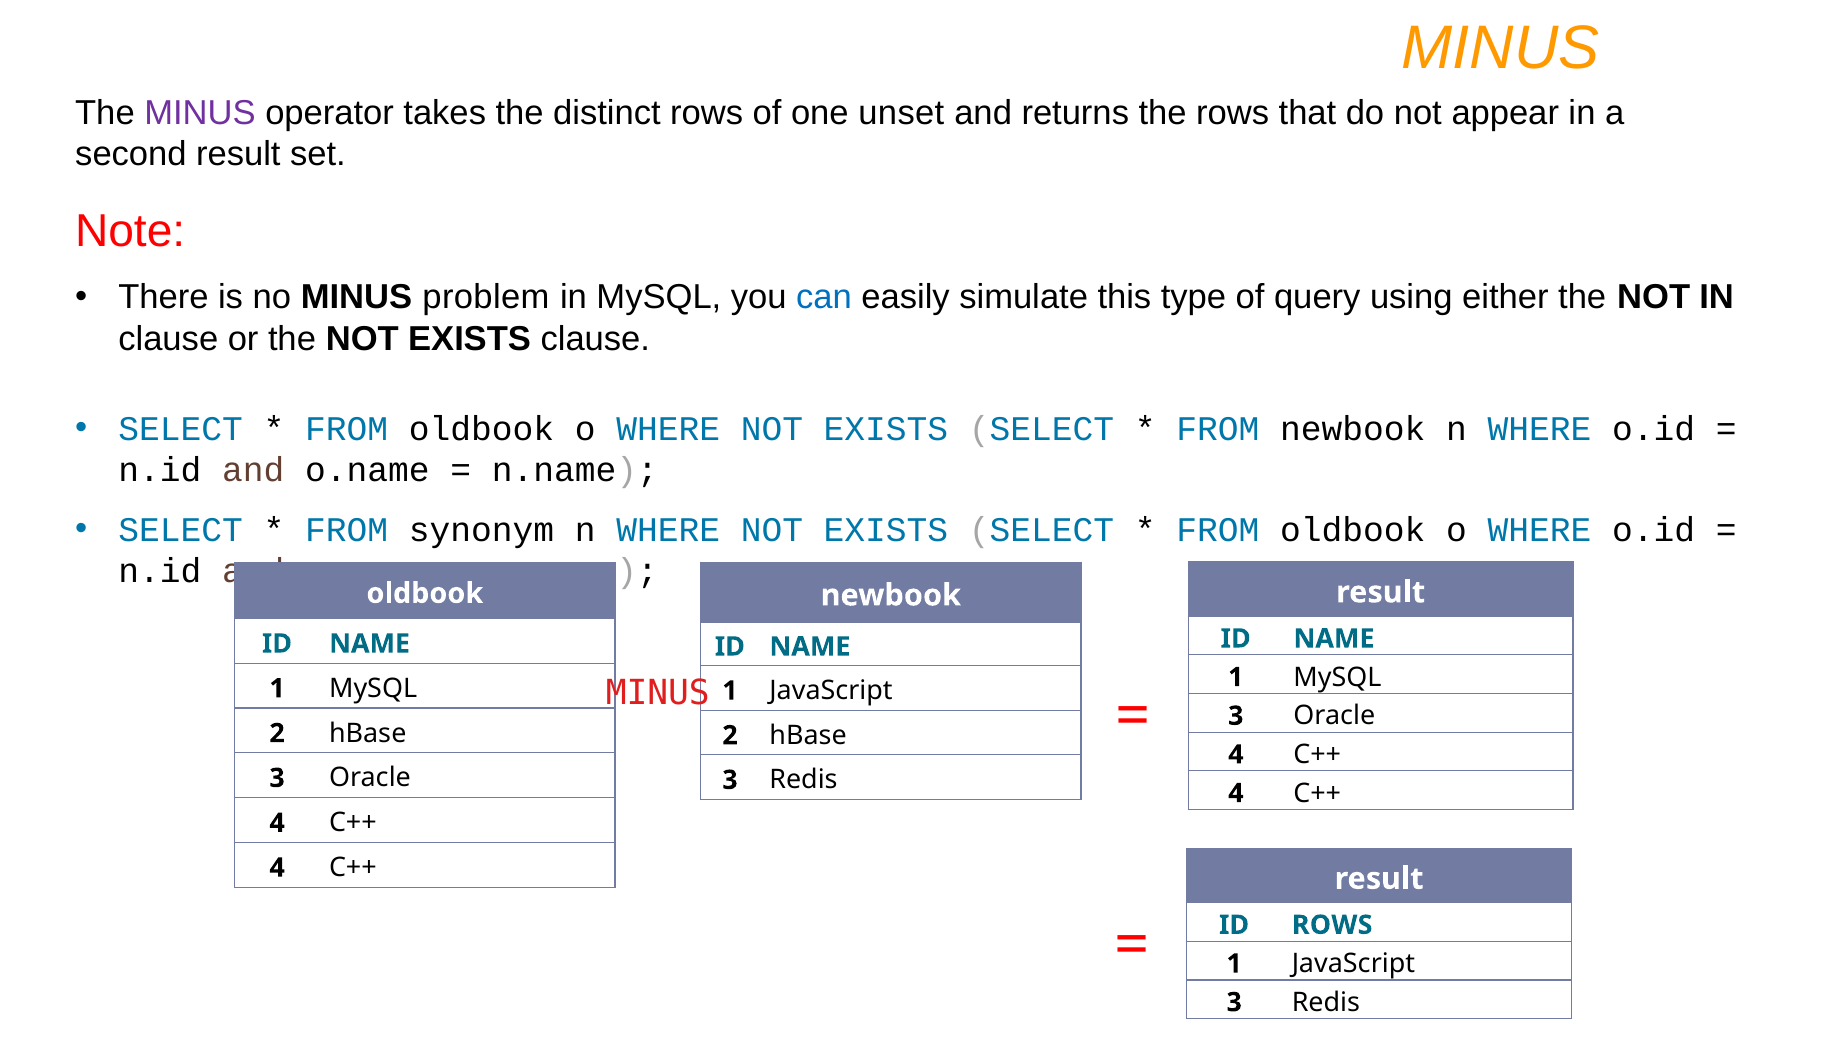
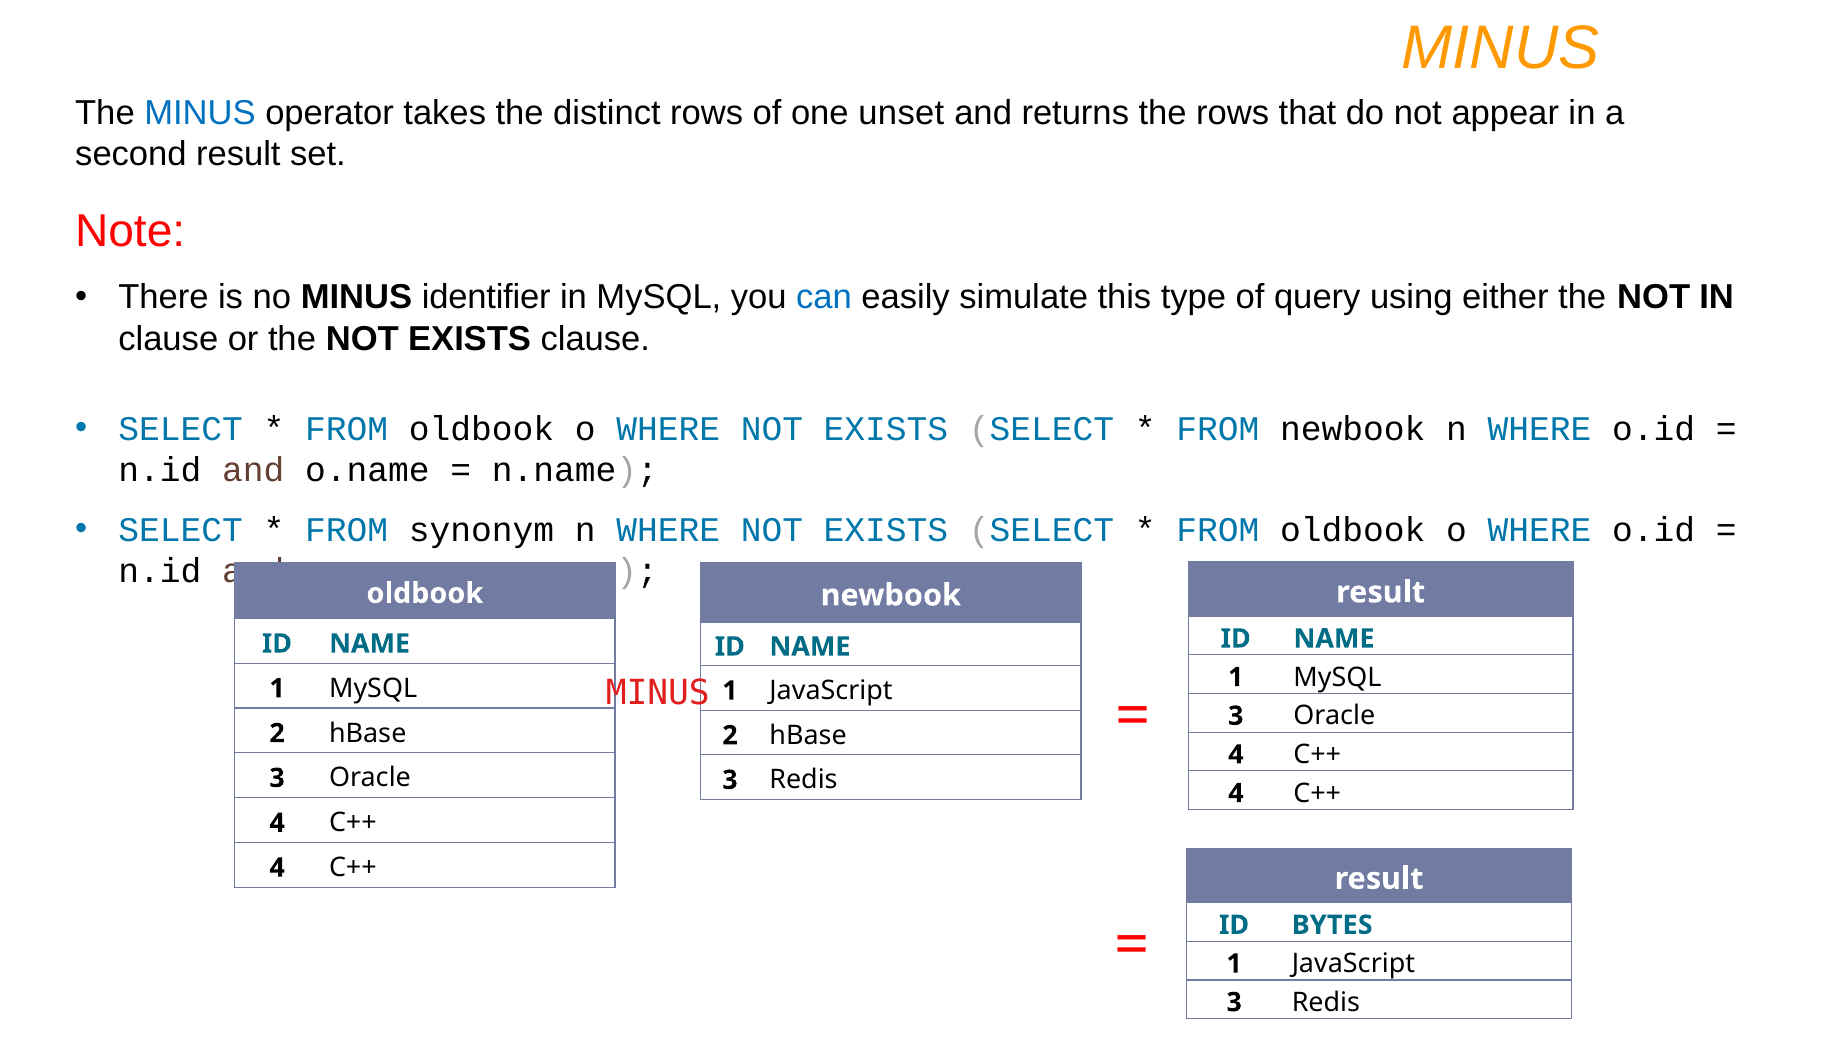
MINUS at (200, 113) colour: purple -> blue
problem: problem -> identifier
ID ROWS: ROWS -> BYTES
